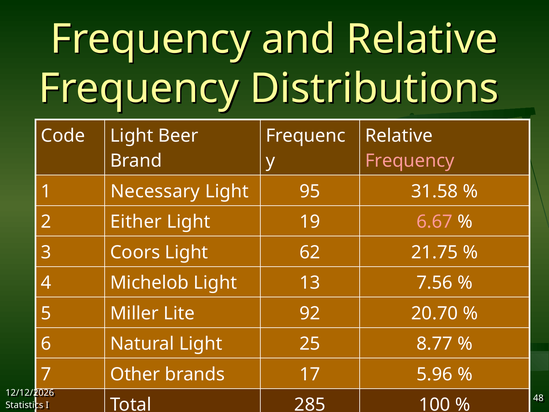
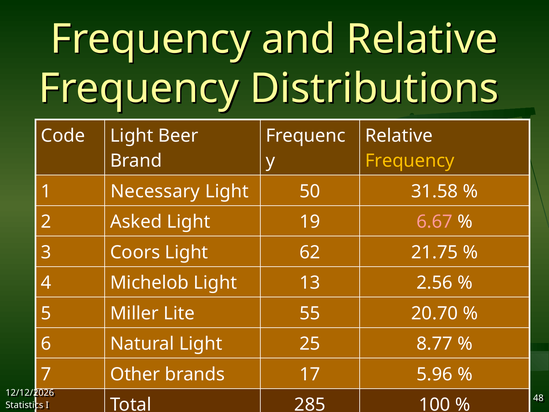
Frequency at (410, 161) colour: pink -> yellow
95: 95 -> 50
Either: Either -> Asked
7.56: 7.56 -> 2.56
92: 92 -> 55
